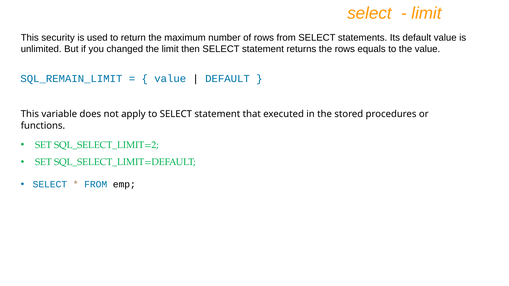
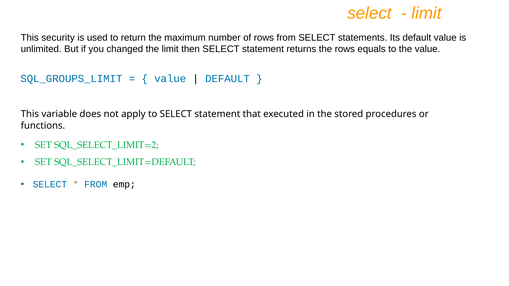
SQL_REMAIN_LIMIT: SQL_REMAIN_LIMIT -> SQL_GROUPS_LIMIT
